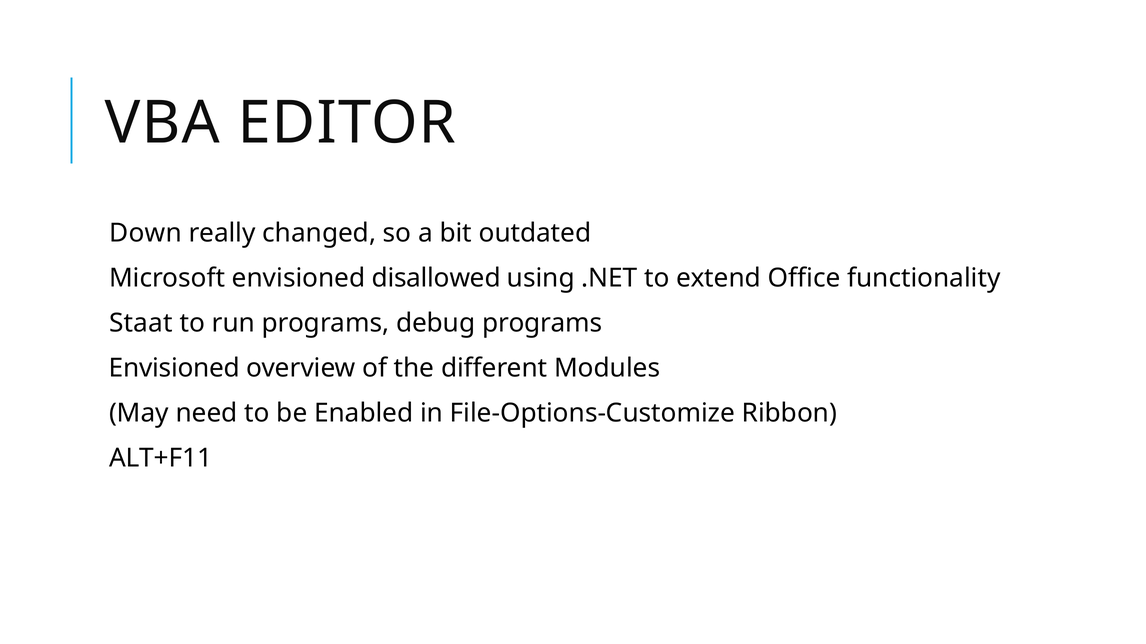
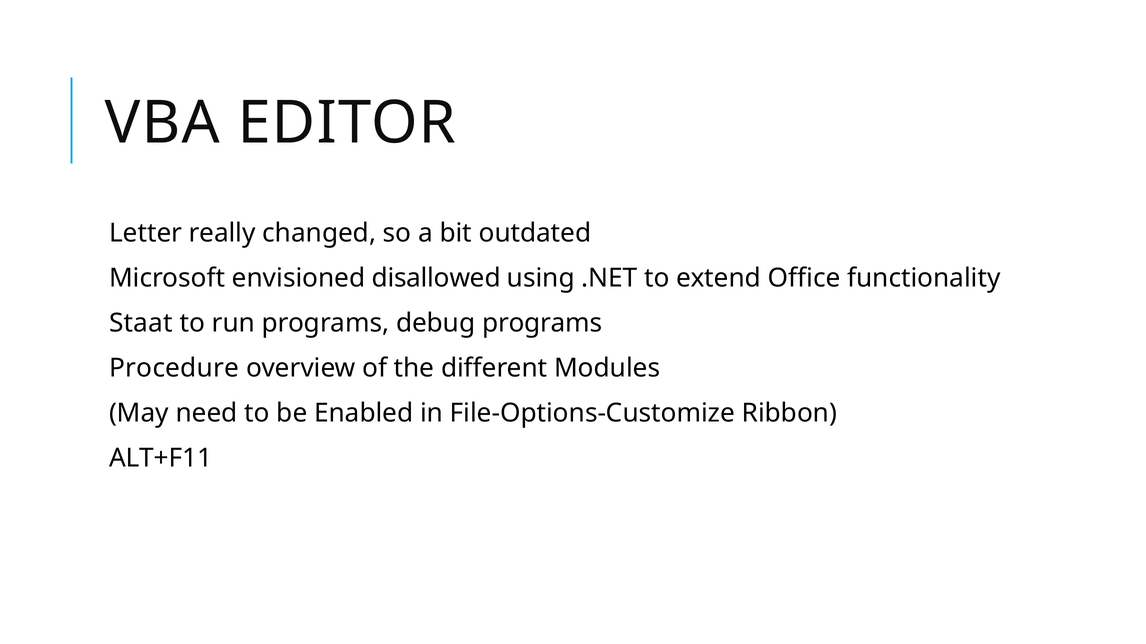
Down: Down -> Letter
Envisioned at (174, 368): Envisioned -> Procedure
